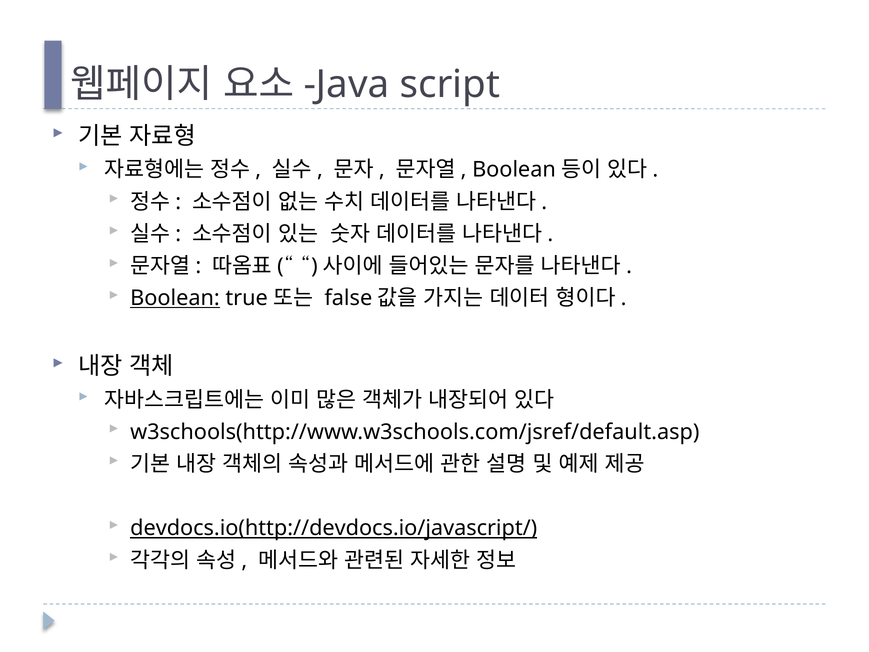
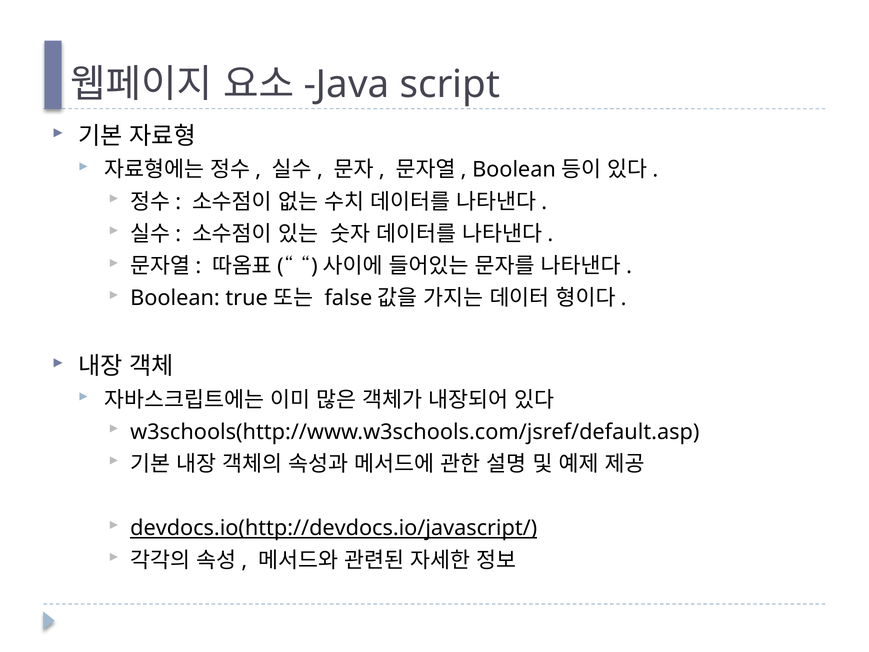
Boolean underline: present -> none
